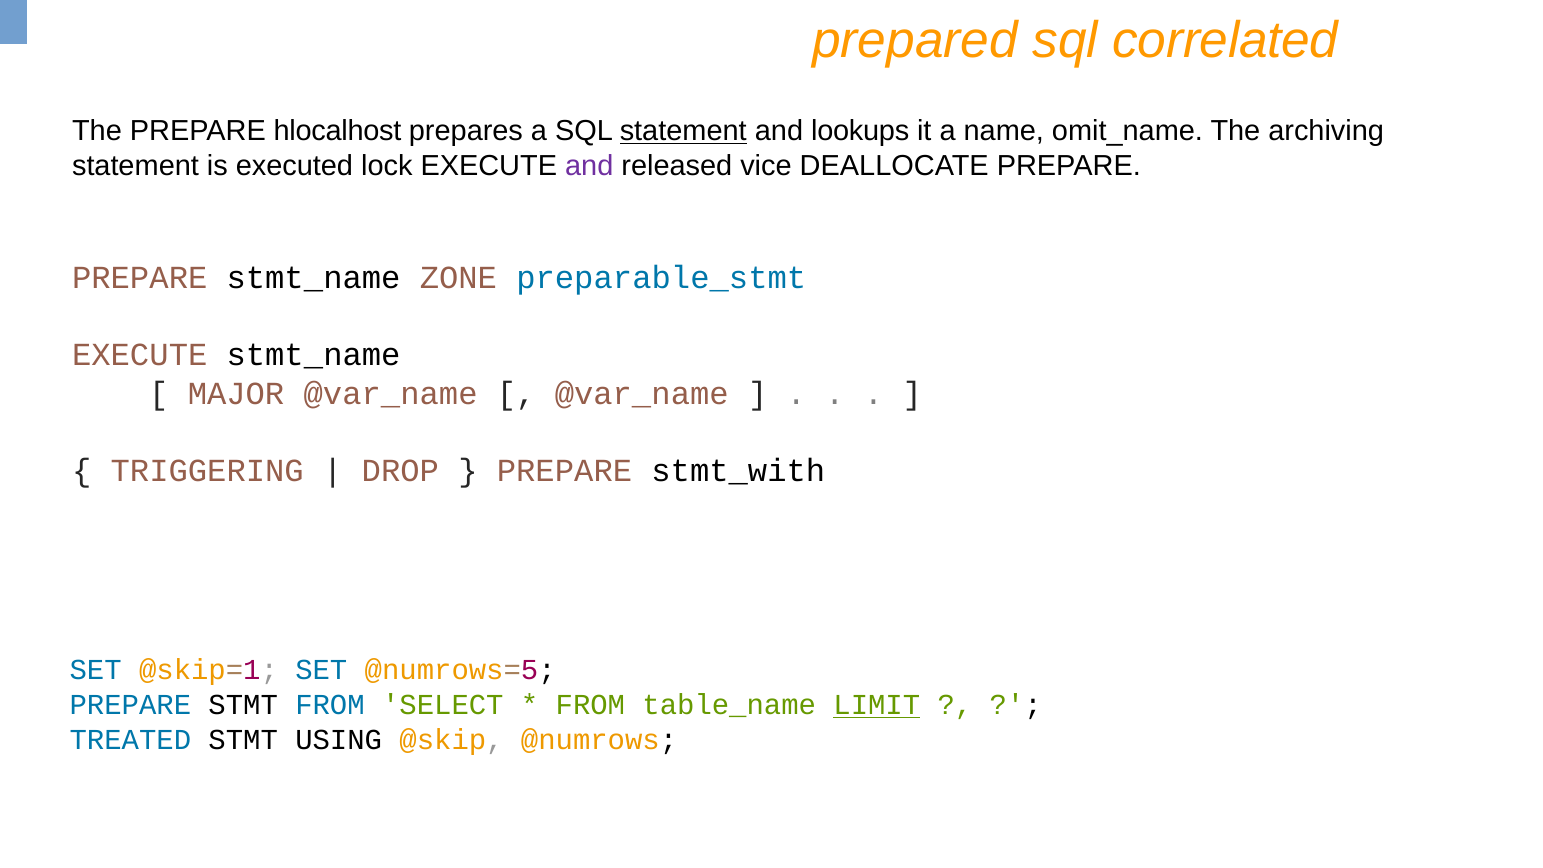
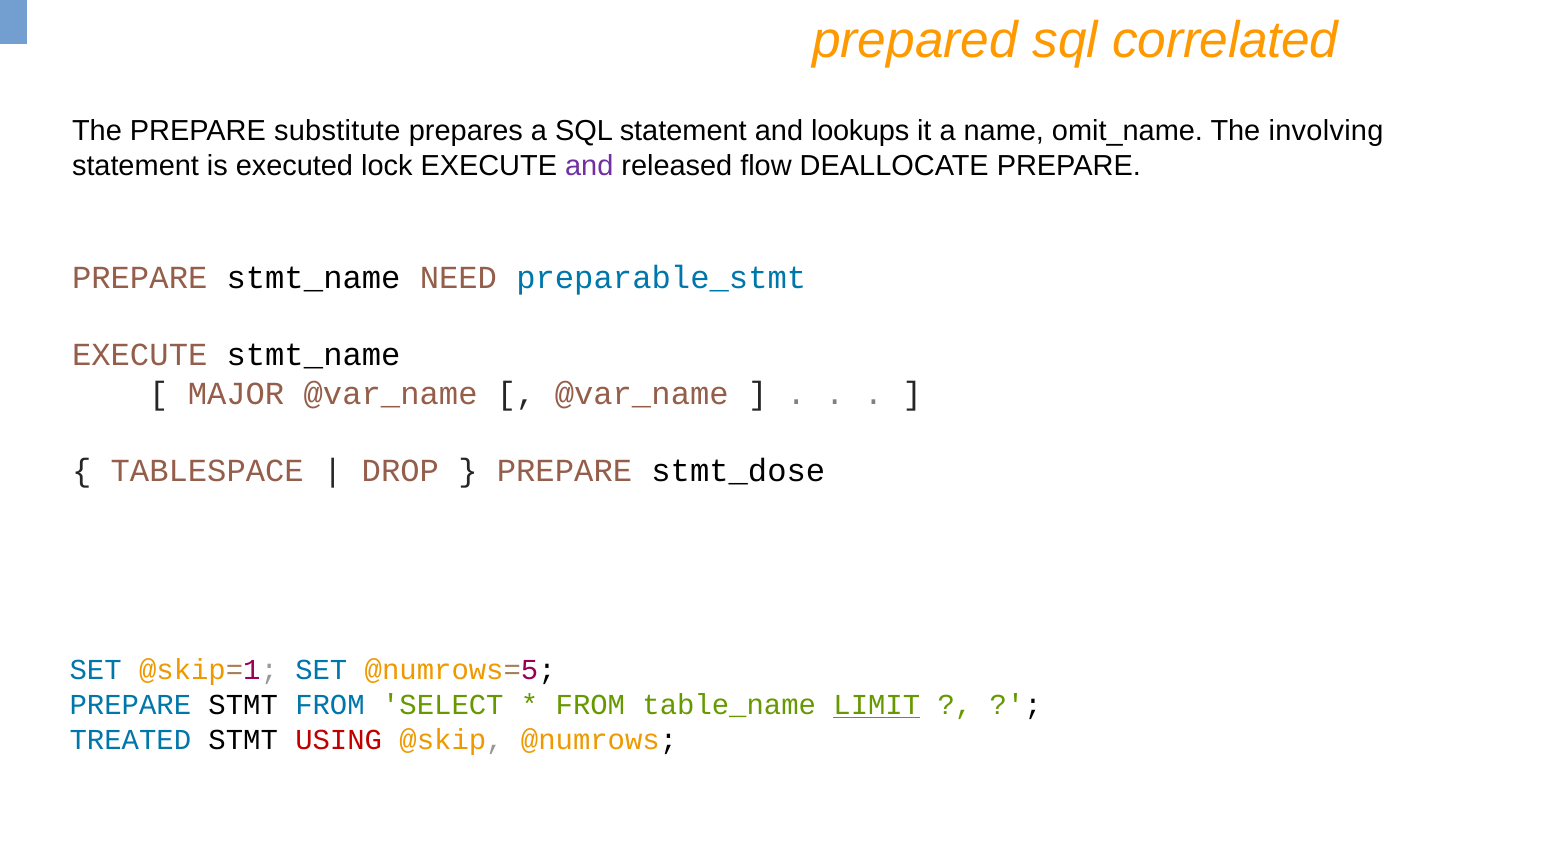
hlocalhost: hlocalhost -> substitute
statement at (683, 131) underline: present -> none
archiving: archiving -> involving
vice: vice -> flow
ZONE: ZONE -> NEED
TRIGGERING: TRIGGERING -> TABLESPACE
stmt_with: stmt_with -> stmt_dose
USING colour: black -> red
